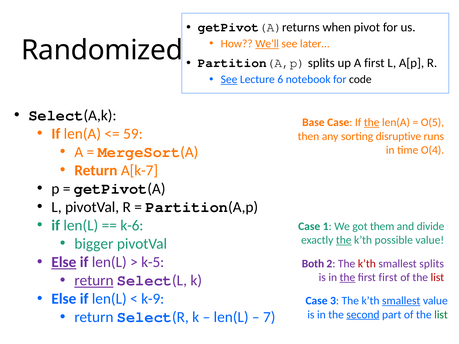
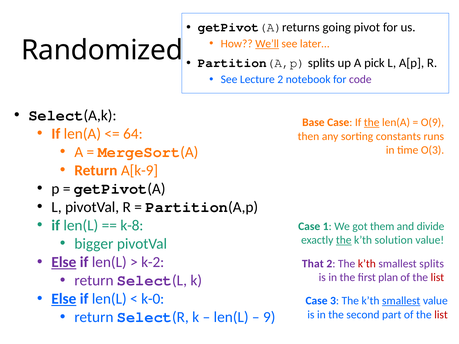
when: when -> going
A first: first -> pick
See at (229, 79) underline: present -> none
Lecture 6: 6 -> 2
code colour: black -> purple
O(5: O(5 -> O(9
59: 59 -> 64
disruptive: disruptive -> constants
O(4: O(4 -> O(3
A[k-7: A[k-7 -> A[k-9
k-6: k-6 -> k-8
possible: possible -> solution
k-5: k-5 -> k-2
Both: Both -> That
return at (94, 281) underline: present -> none
the at (347, 278) underline: present -> none
first first: first -> plan
Else at (64, 299) underline: none -> present
k-9: k-9 -> k-0
7: 7 -> 9
second underline: present -> none
list at (441, 315) colour: green -> red
